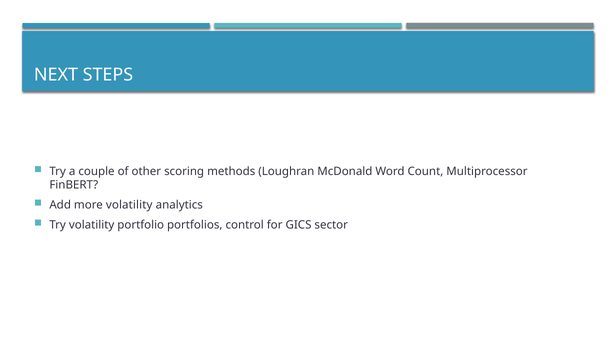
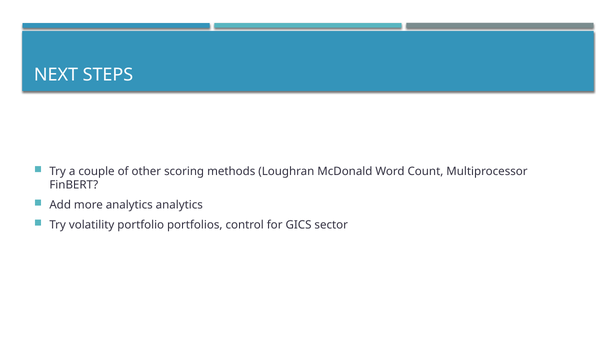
more volatility: volatility -> analytics
